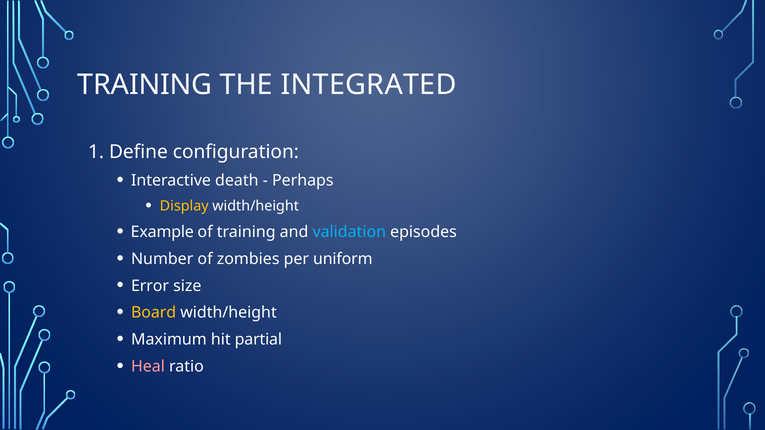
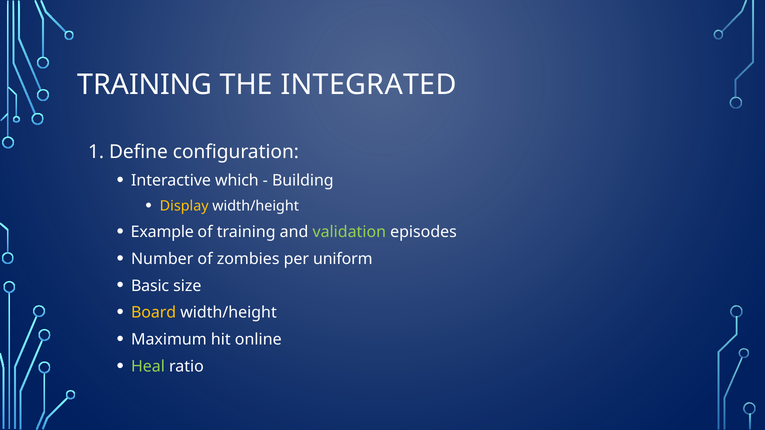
death: death -> which
Perhaps: Perhaps -> Building
validation colour: light blue -> light green
Error: Error -> Basic
partial: partial -> online
Heal colour: pink -> light green
